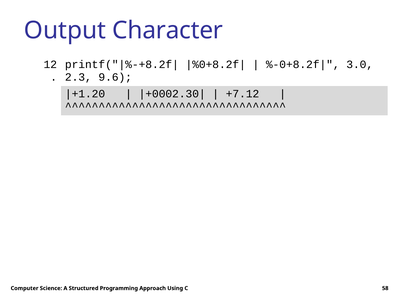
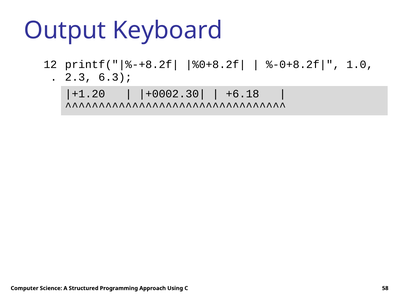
Character: Character -> Keyboard
3.0: 3.0 -> 1.0
9.6: 9.6 -> 6.3
+7.12: +7.12 -> +6.18
